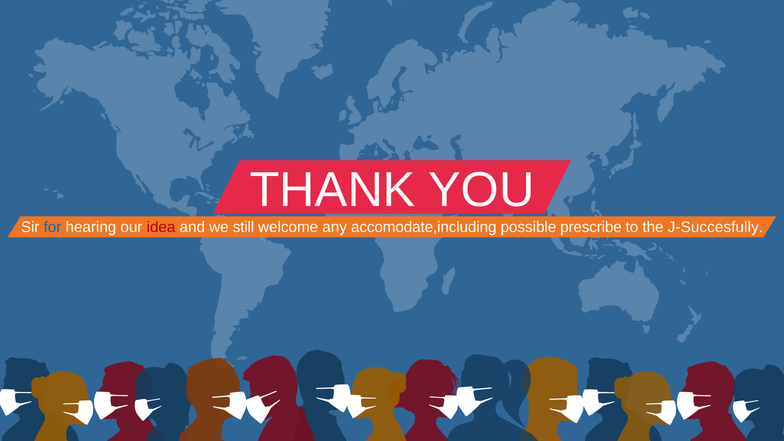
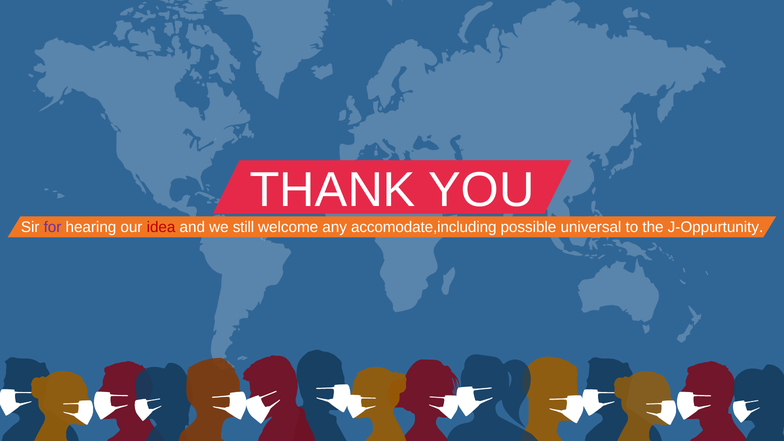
for colour: blue -> purple
prescribe: prescribe -> universal
J-Succesfully: J-Succesfully -> J-Oppurtunity
